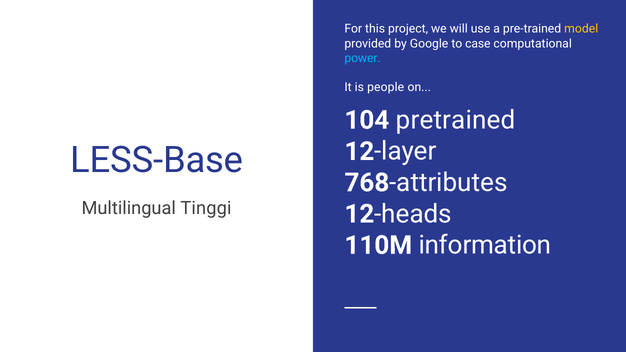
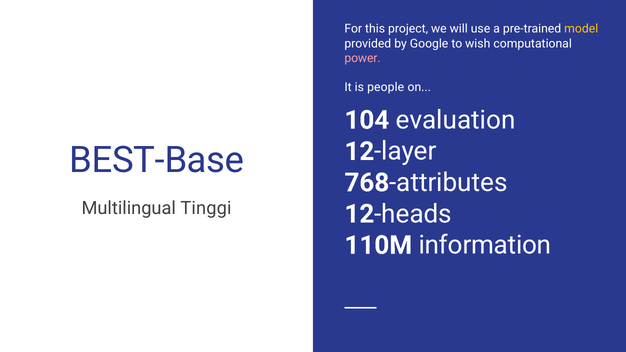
case: case -> wish
power colour: light blue -> pink
pretrained: pretrained -> evaluation
LESS-Base: LESS-Base -> BEST-Base
